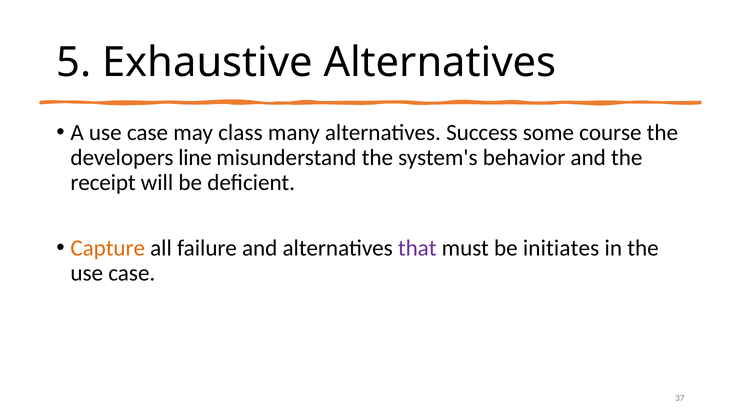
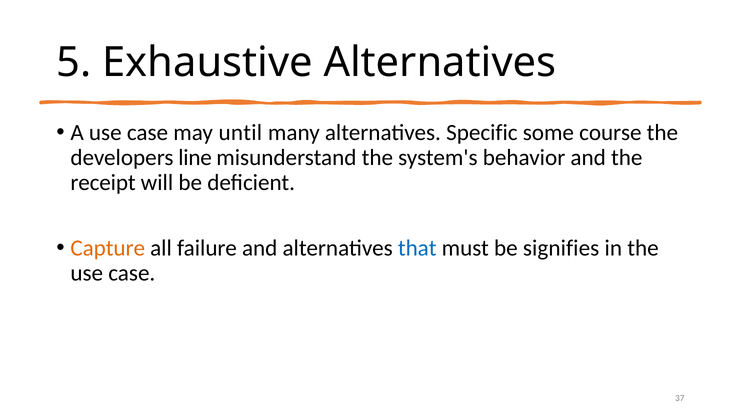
class: class -> until
Success: Success -> Specific
that colour: purple -> blue
initiates: initiates -> signifies
